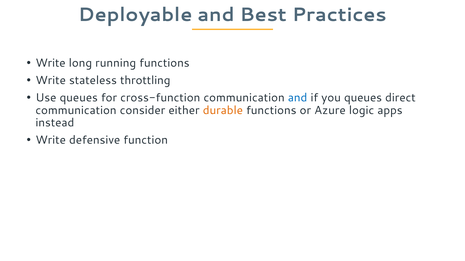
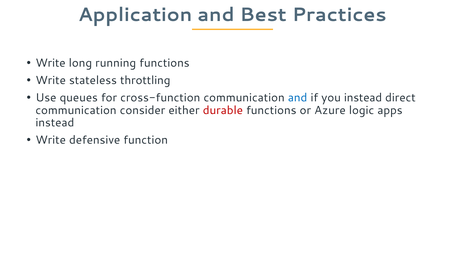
Deployable: Deployable -> Application
you queues: queues -> instead
durable colour: orange -> red
